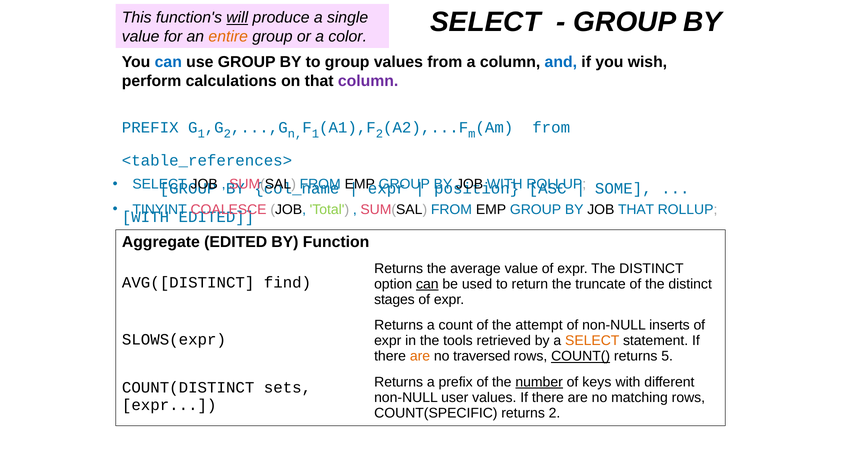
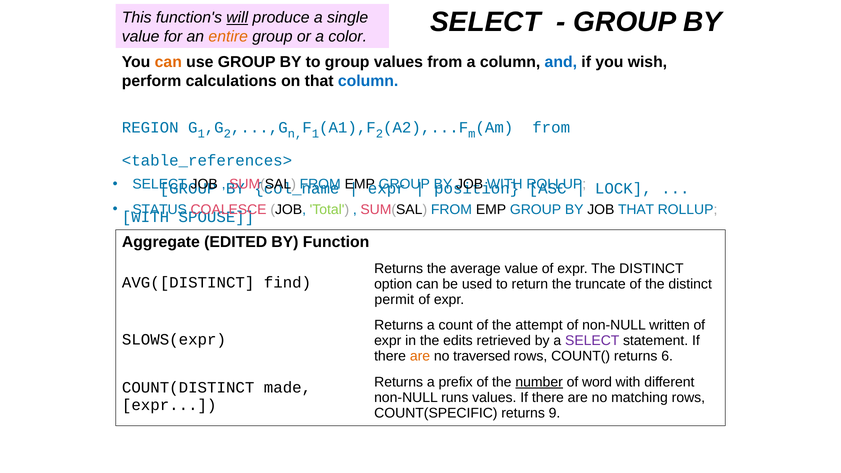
can at (168, 62) colour: blue -> orange
column at (368, 81) colour: purple -> blue
PREFIX at (150, 127): PREFIX -> REGION
SOME: SOME -> LOCK
TINYINT: TINYINT -> STATUS
WITH EDITED: EDITED -> SPOUSE
can at (427, 284) underline: present -> none
stages: stages -> permit
inserts: inserts -> written
tools: tools -> edits
SELECT at (592, 341) colour: orange -> purple
COUNT( underline: present -> none
5: 5 -> 6
keys: keys -> word
sets: sets -> made
user: user -> runs
returns 2: 2 -> 9
